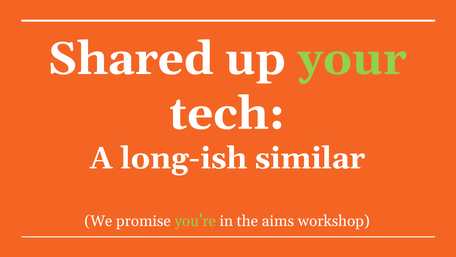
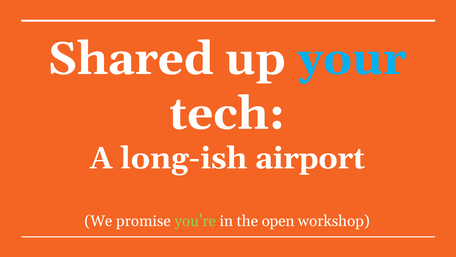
your colour: light green -> light blue
similar: similar -> airport
aims: aims -> open
